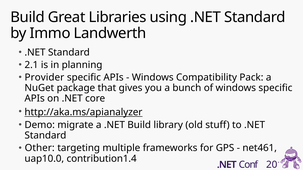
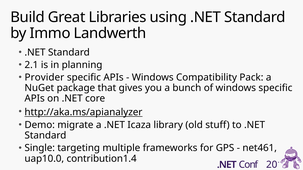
.NET Build: Build -> Icaza
Other: Other -> Single
